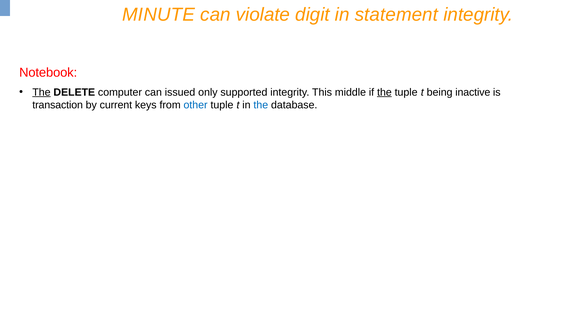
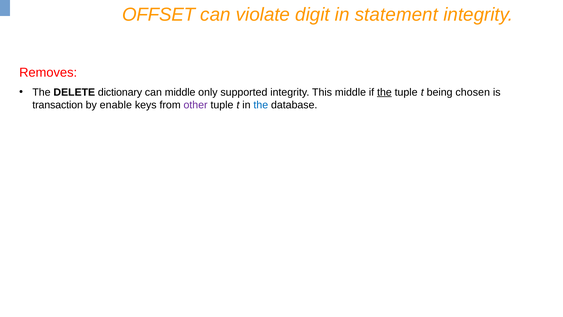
MINUTE: MINUTE -> OFFSET
Notebook: Notebook -> Removes
The at (41, 92) underline: present -> none
computer: computer -> dictionary
can issued: issued -> middle
inactive: inactive -> chosen
current: current -> enable
other colour: blue -> purple
